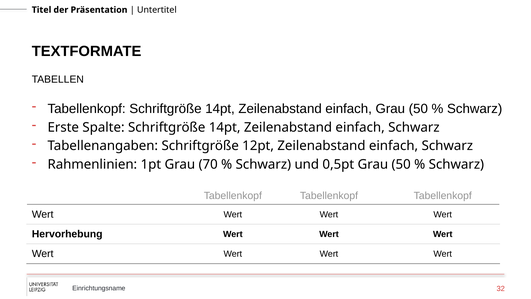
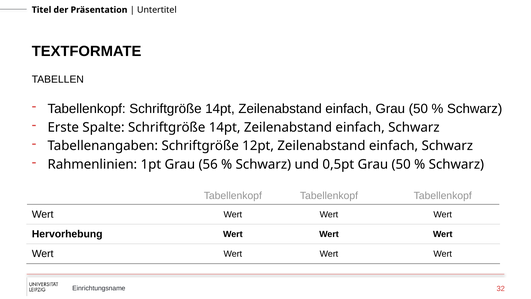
70: 70 -> 56
